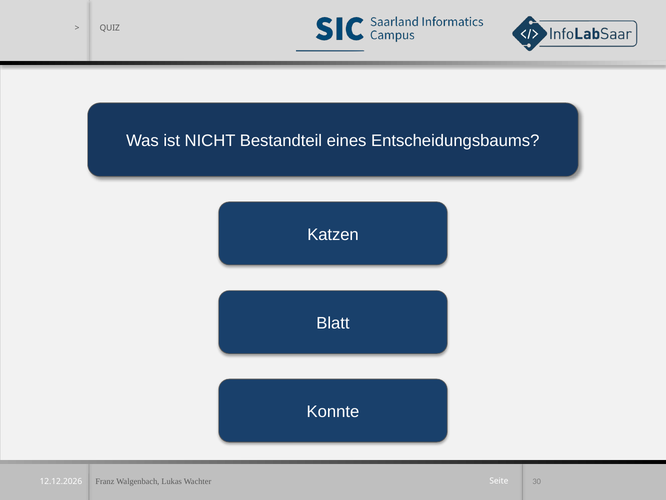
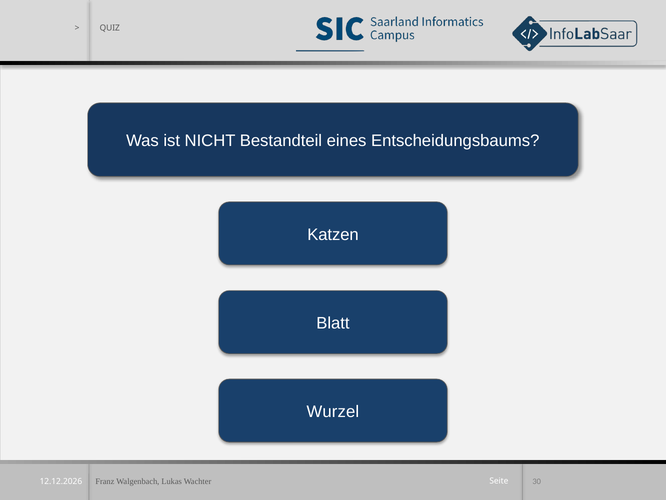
Konnte: Konnte -> Wurzel
